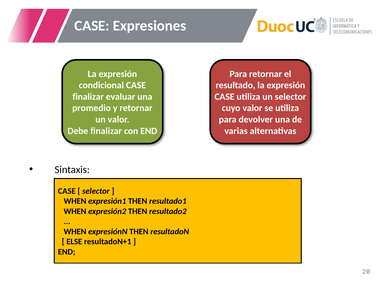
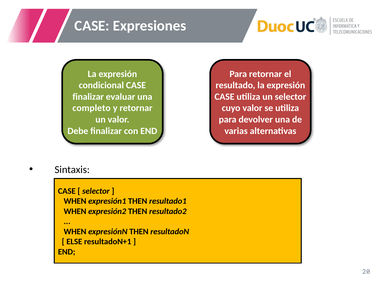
promedio: promedio -> completo
